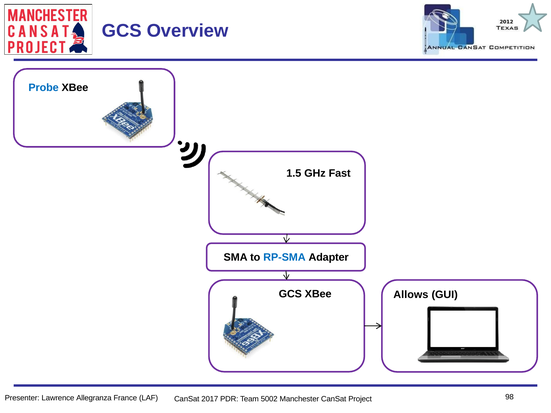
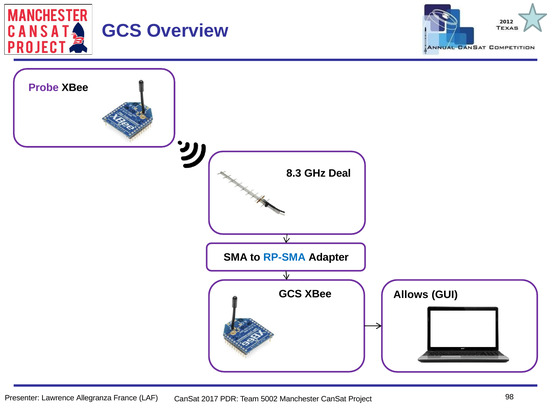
Probe colour: blue -> purple
1.5: 1.5 -> 8.3
Fast: Fast -> Deal
